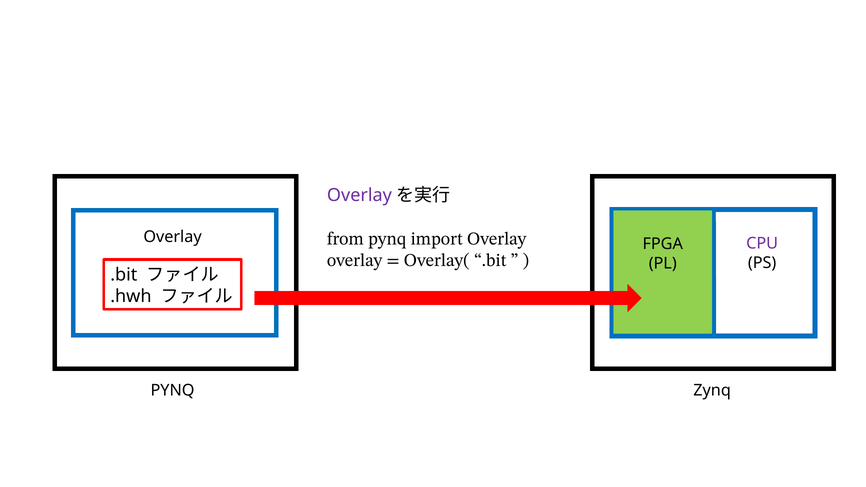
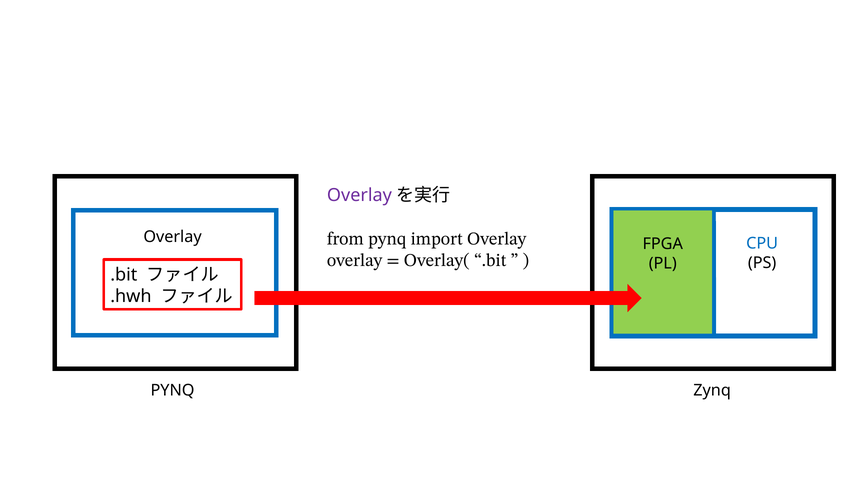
CPU colour: purple -> blue
